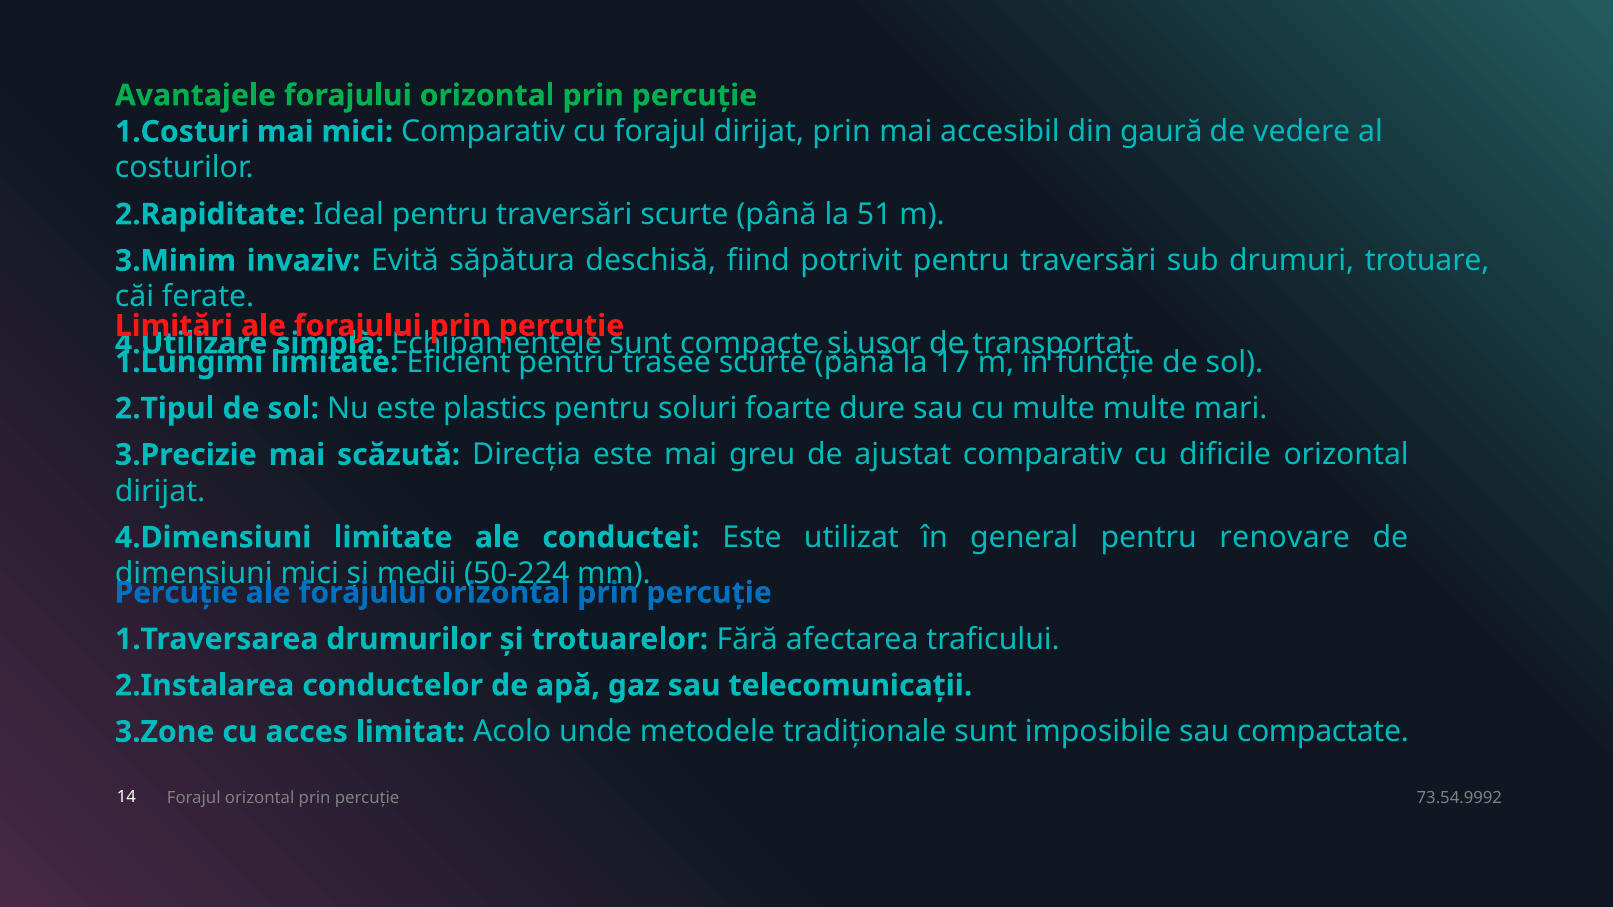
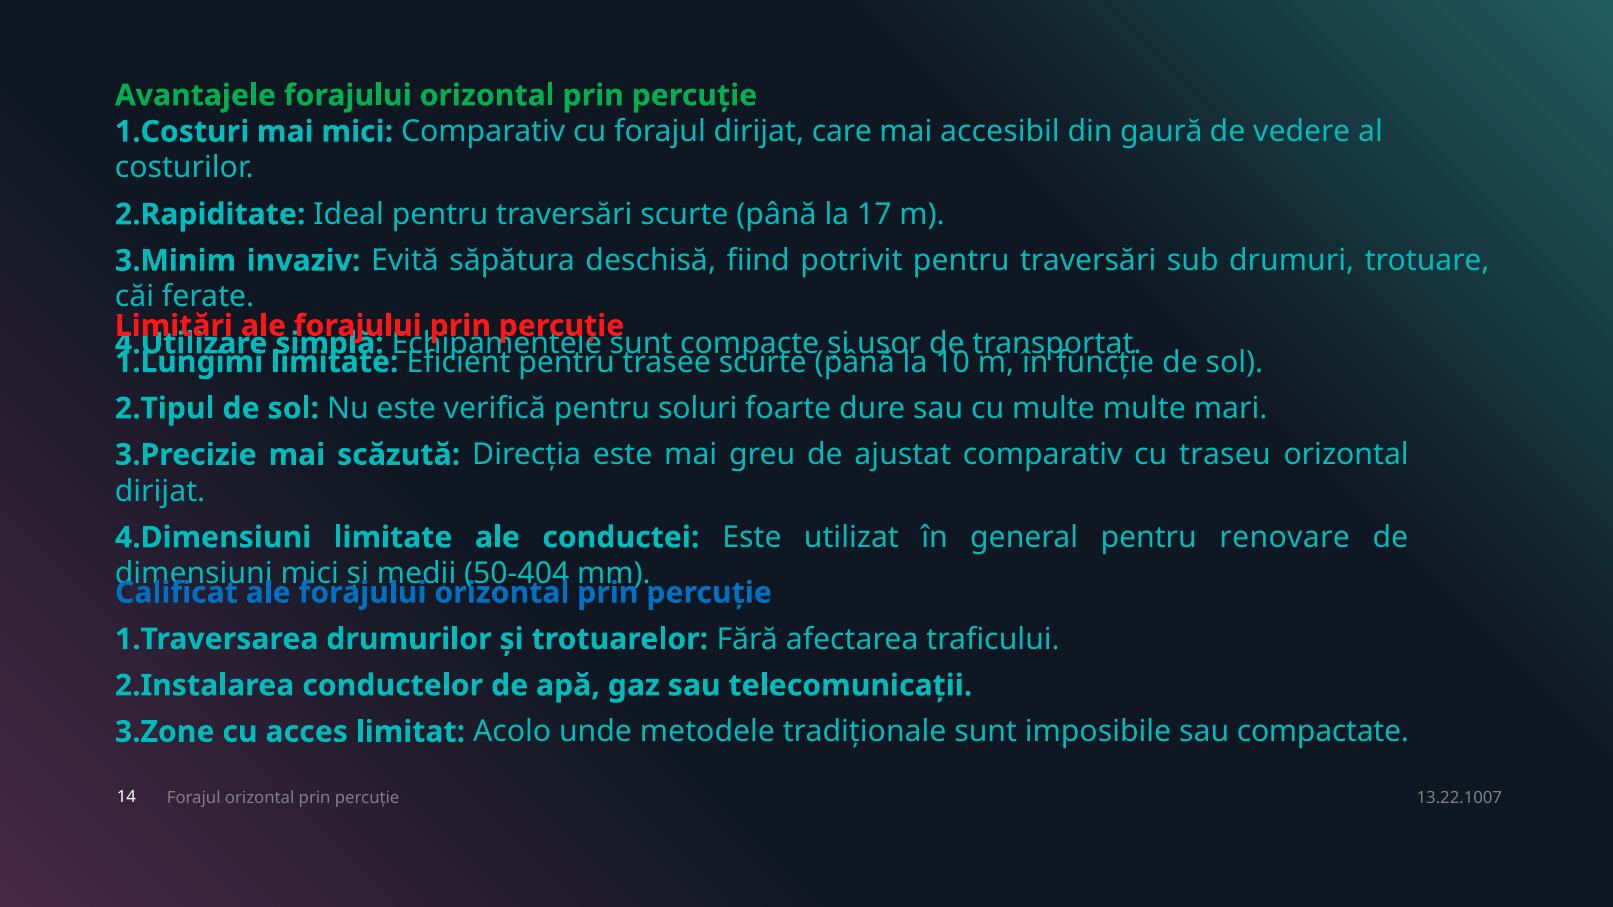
dirijat prin: prin -> care
51: 51 -> 17
17: 17 -> 10
plastics: plastics -> verifică
dificile: dificile -> traseu
50-224: 50-224 -> 50-404
Percuție at (177, 593): Percuție -> Calificat
73.54.9992: 73.54.9992 -> 13.22.1007
